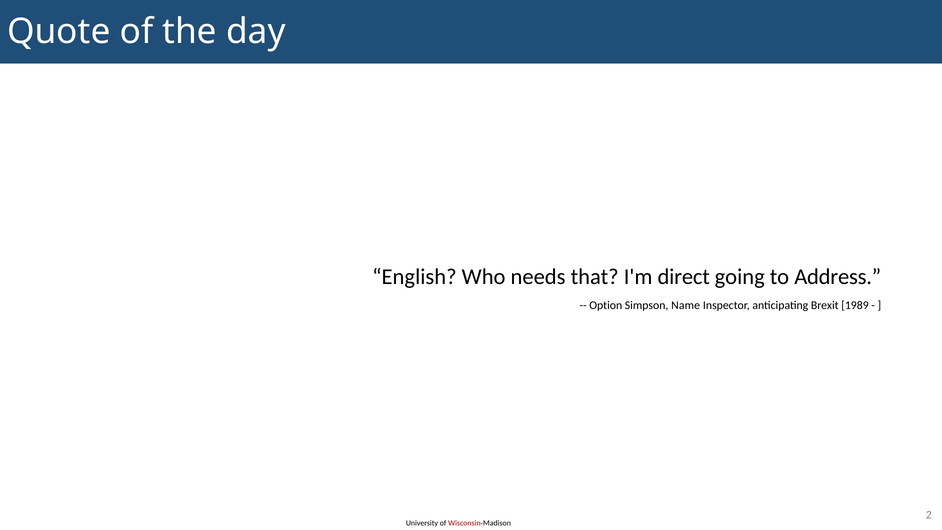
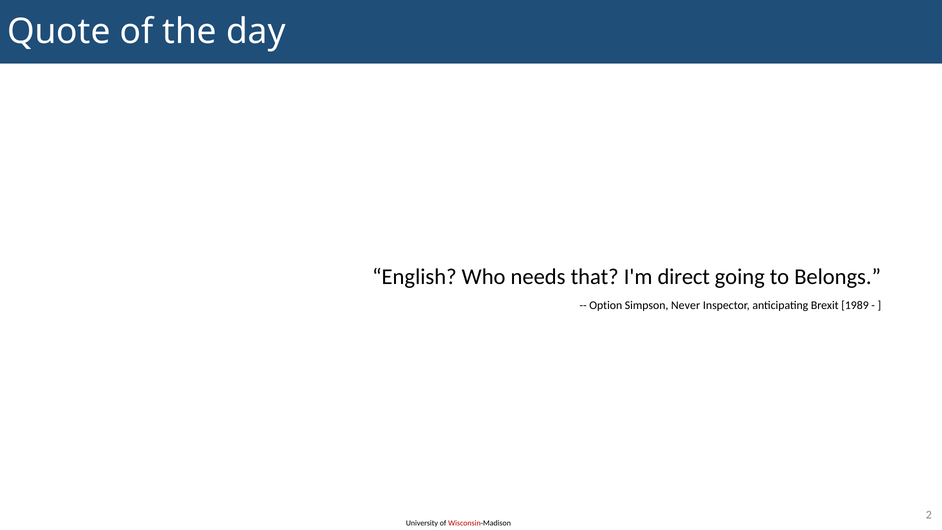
Address: Address -> Belongs
Name: Name -> Never
